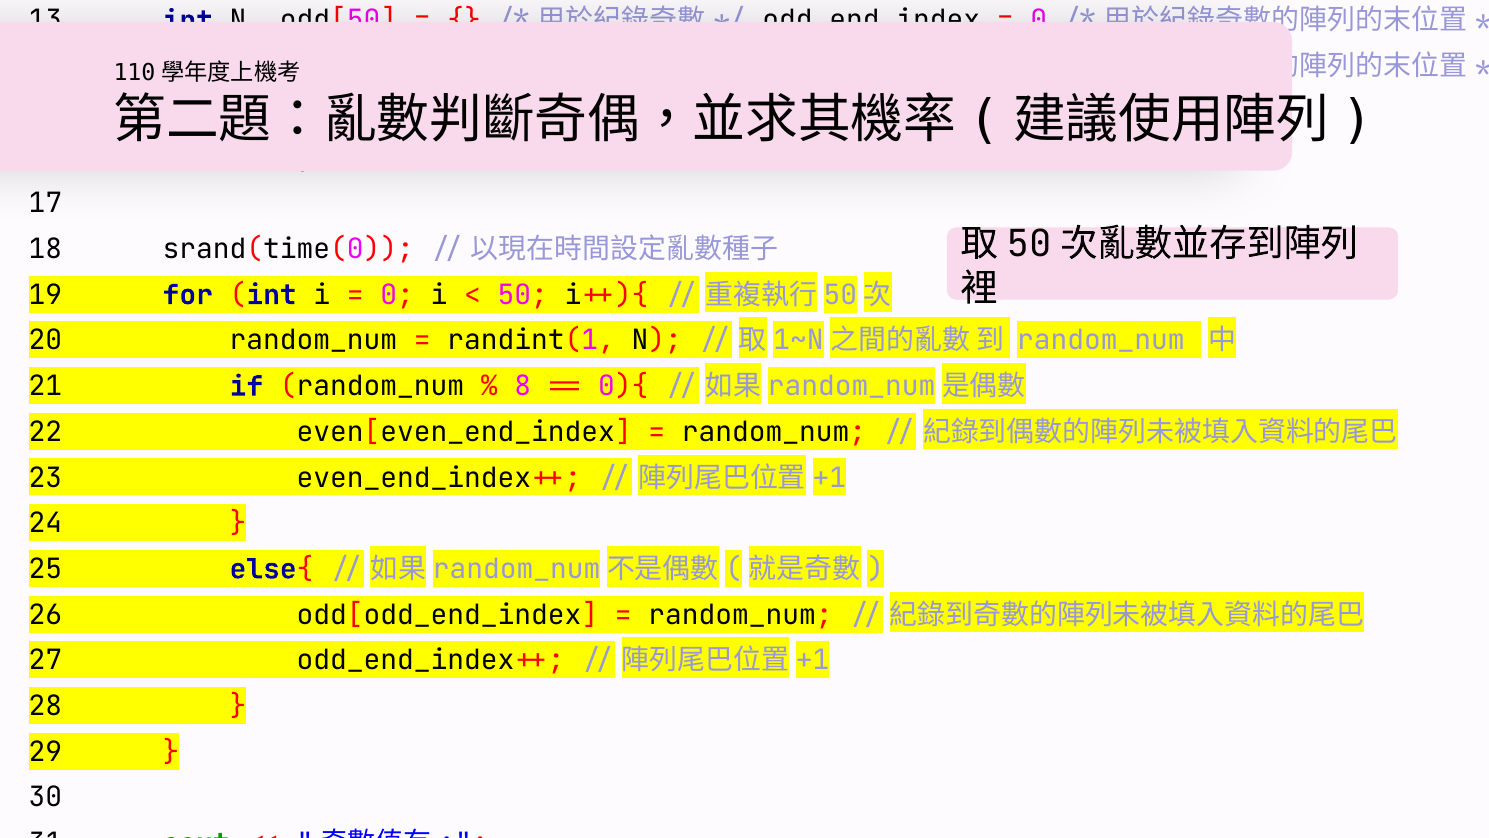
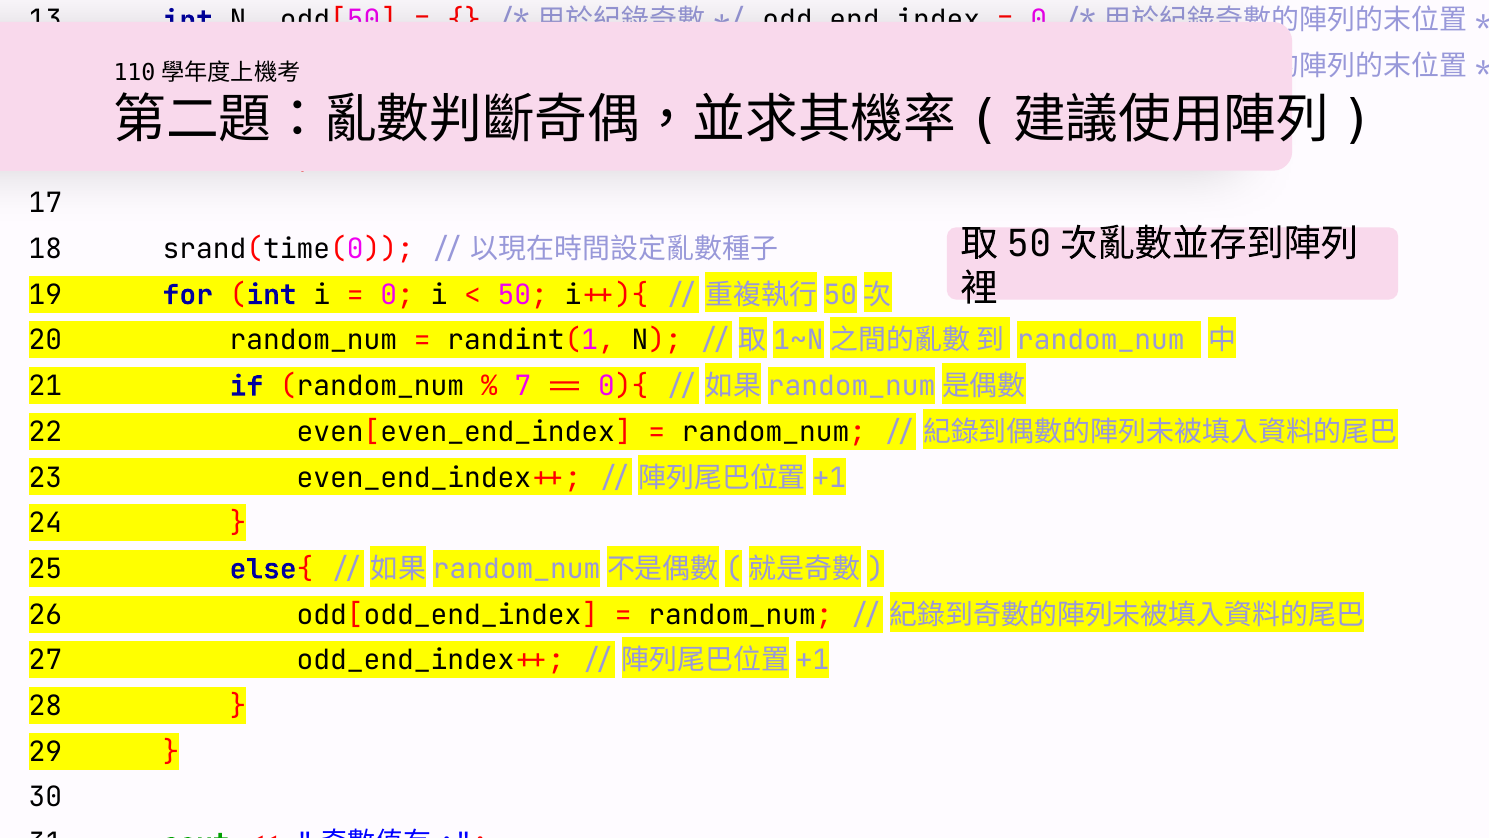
8 at (523, 386): 8 -> 7
